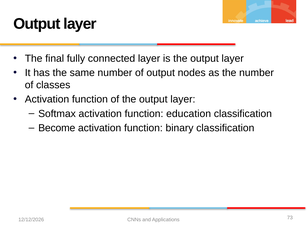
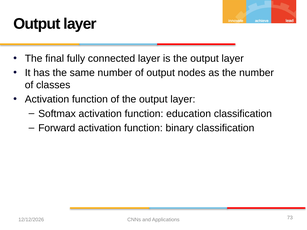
Become: Become -> Forward
